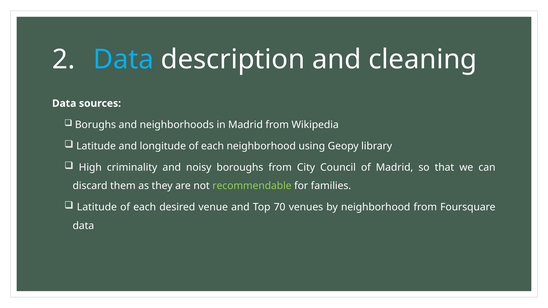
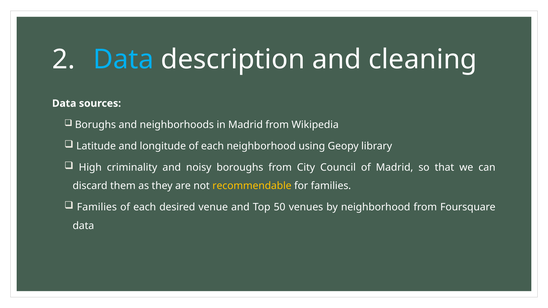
recommendable colour: light green -> yellow
Latitude at (97, 207): Latitude -> Families
70: 70 -> 50
